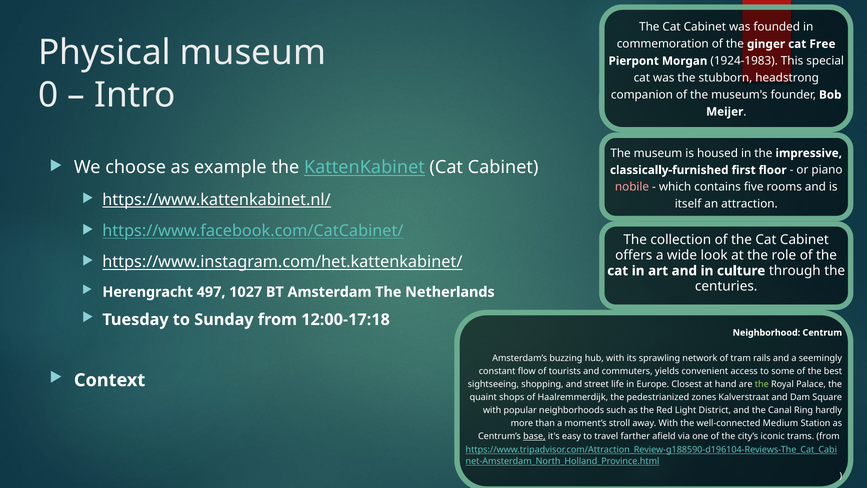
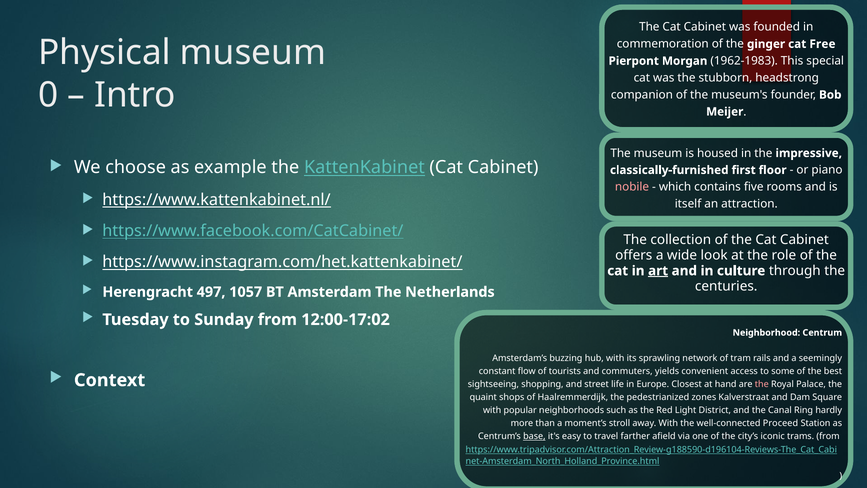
1924-1983: 1924-1983 -> 1962-1983
art underline: none -> present
1027: 1027 -> 1057
12:00-17:18: 12:00-17:18 -> 12:00-17:02
the at (762, 384) colour: light green -> pink
Medium: Medium -> Proceed
